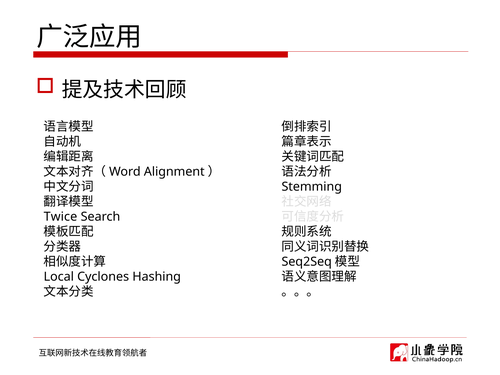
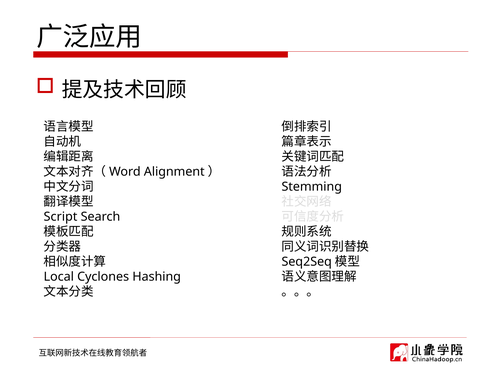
Twice: Twice -> Script
